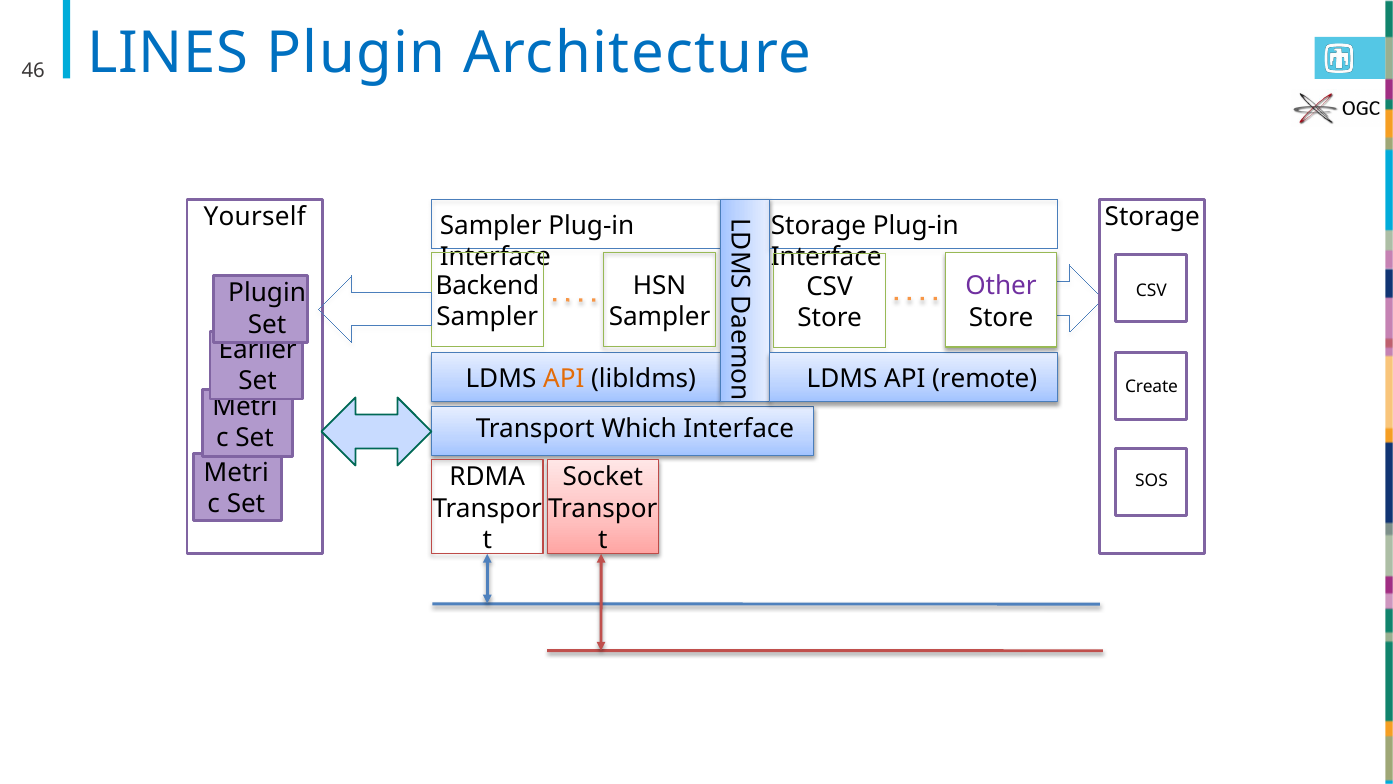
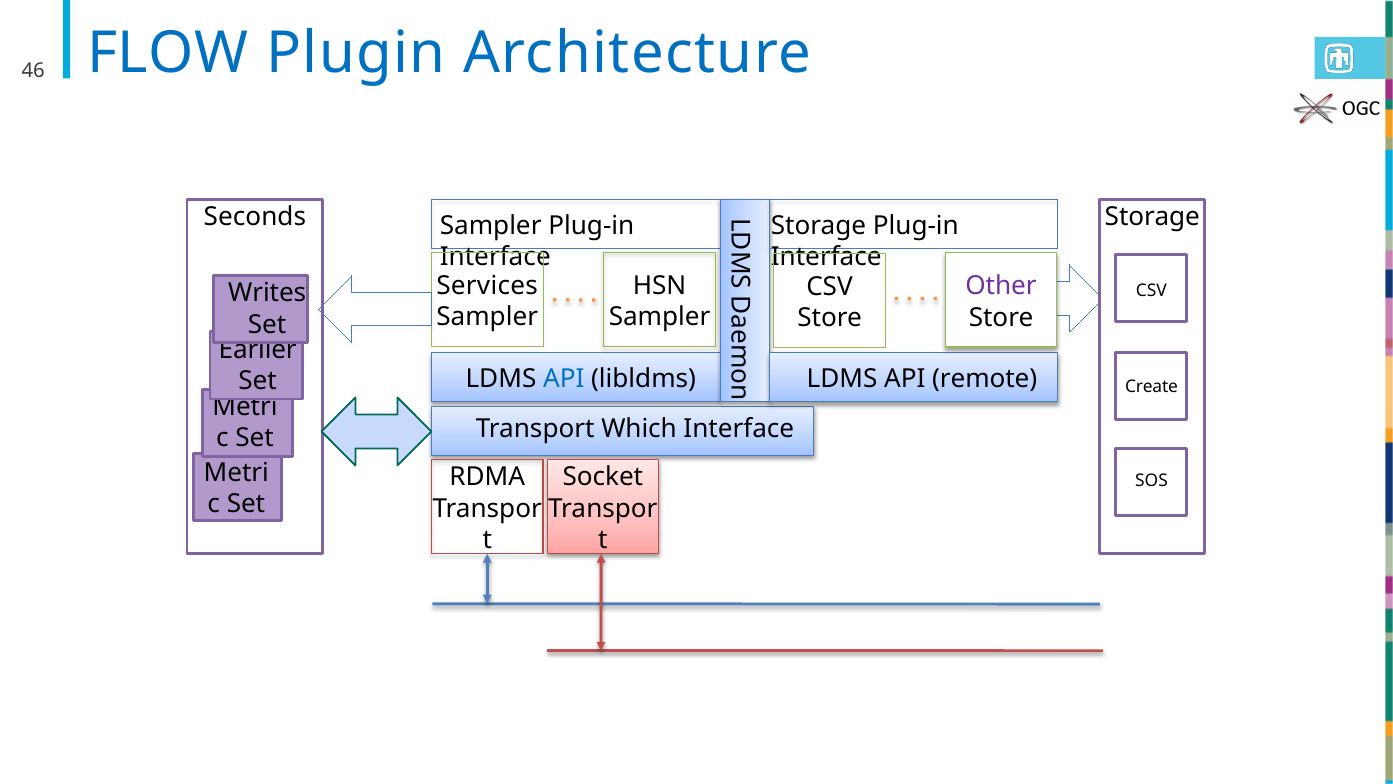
LINES: LINES -> FLOW
Yourself: Yourself -> Seconds
Backend: Backend -> Services
Plugin at (267, 293): Plugin -> Writes
API at (564, 378) colour: orange -> blue
